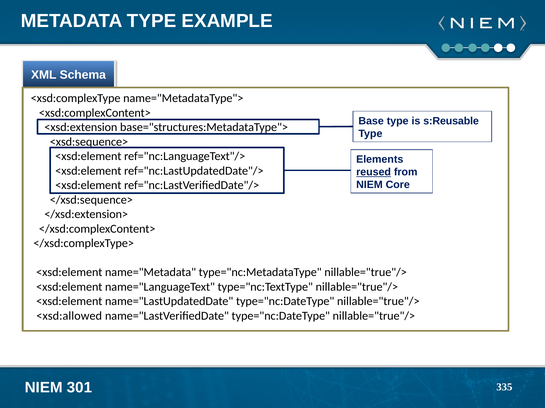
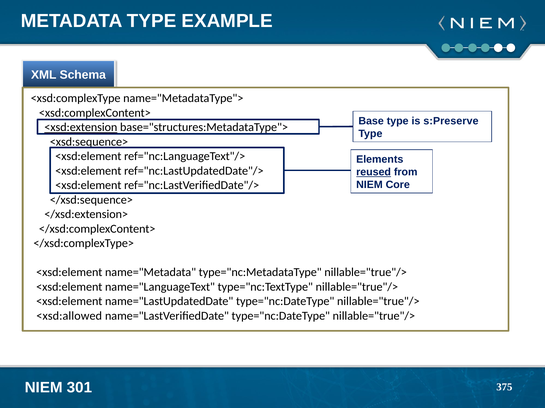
s:Reusable: s:Reusable -> s:Preserve
<xsd:extension underline: none -> present
335: 335 -> 375
